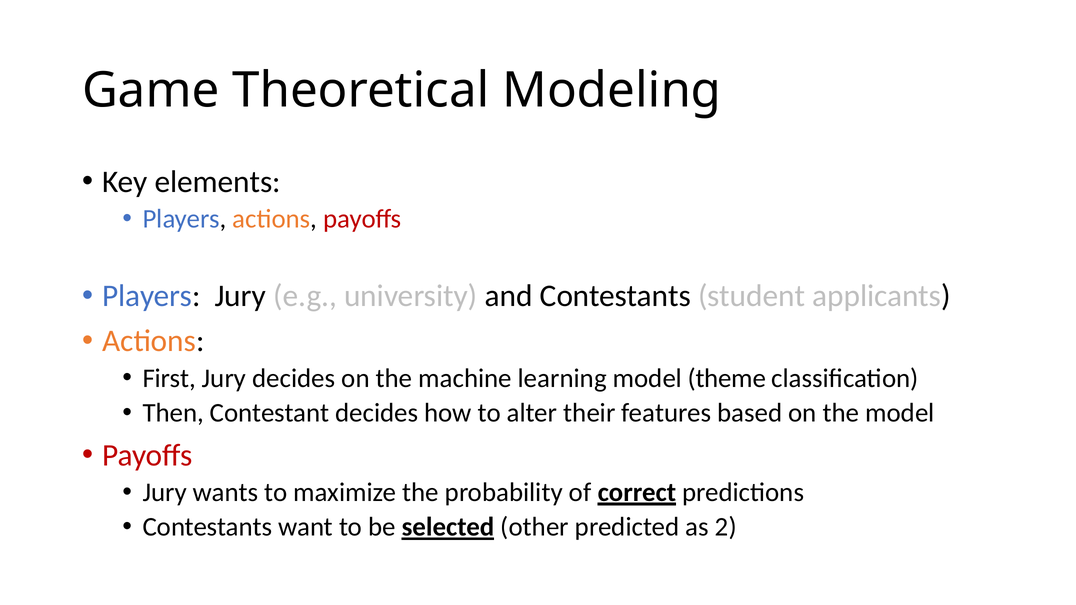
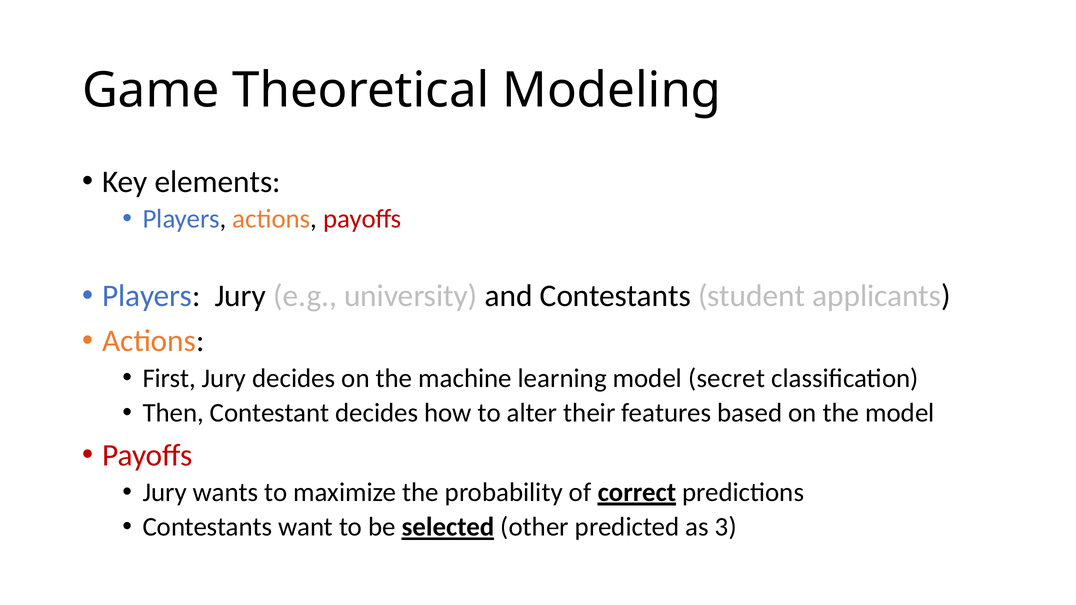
theme: theme -> secret
2: 2 -> 3
